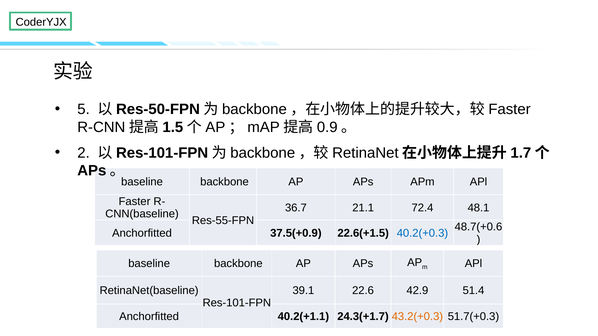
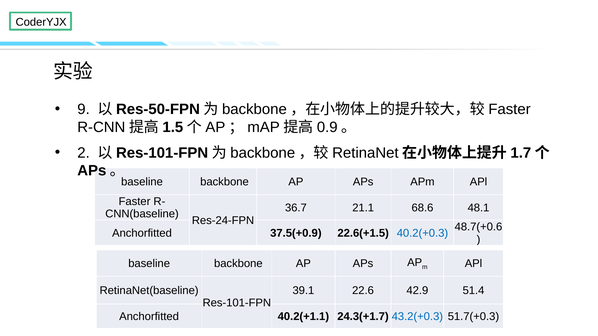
5: 5 -> 9
72.4: 72.4 -> 68.6
Res-55-FPN: Res-55-FPN -> Res-24-FPN
43.2(+0.3 colour: orange -> blue
